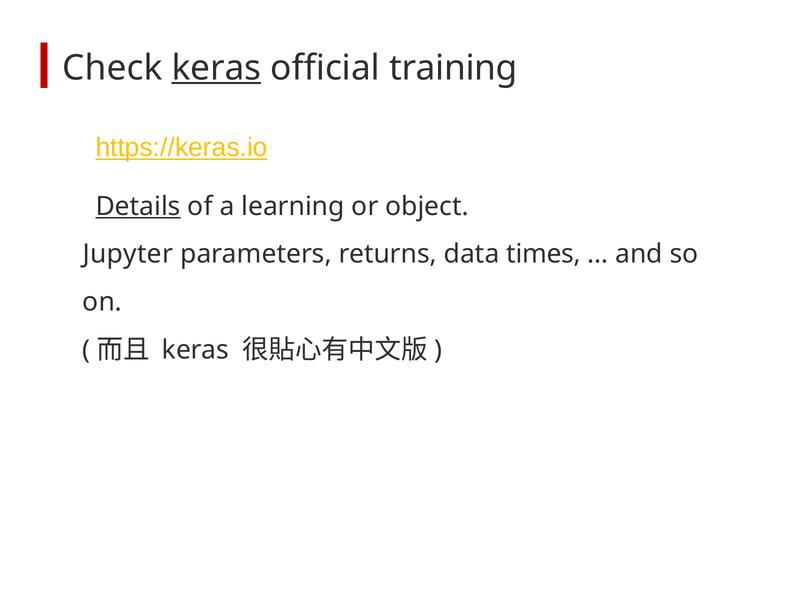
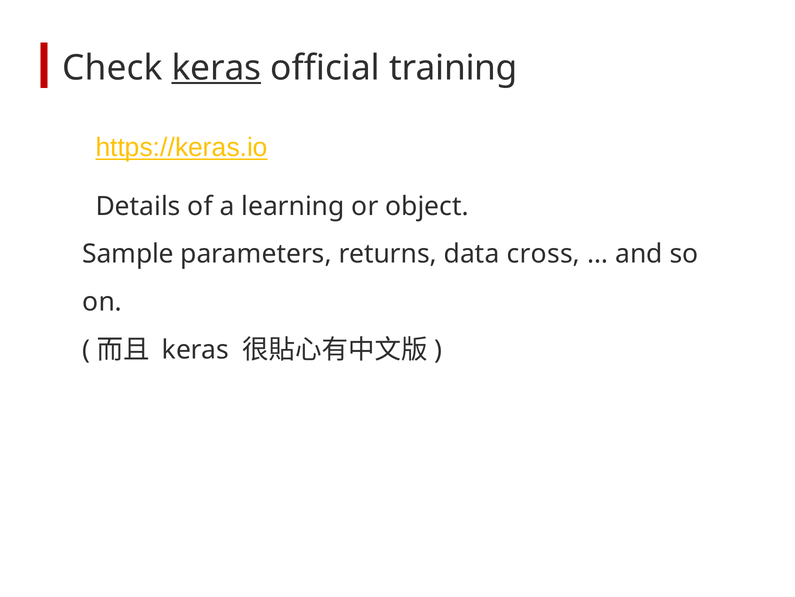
Details underline: present -> none
Jupyter: Jupyter -> Sample
times: times -> cross
